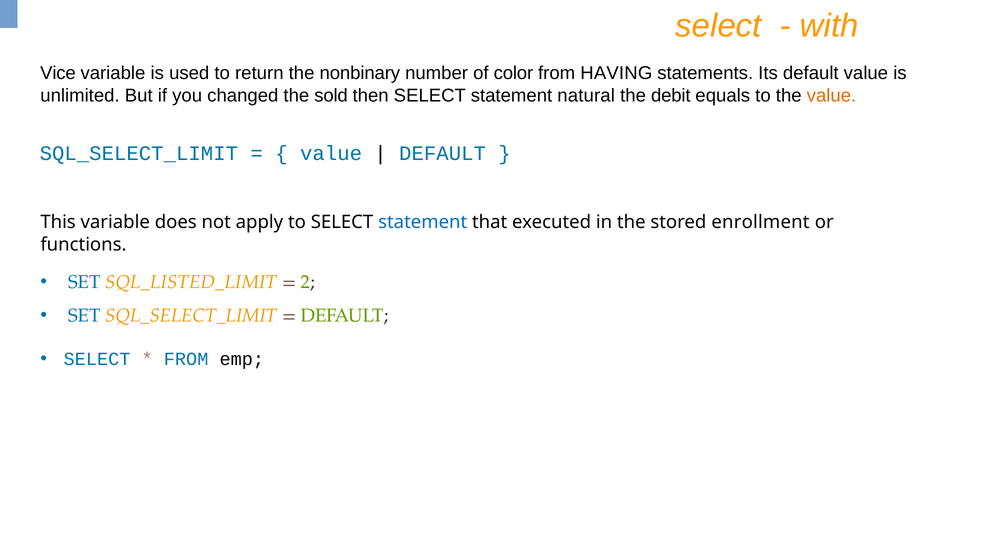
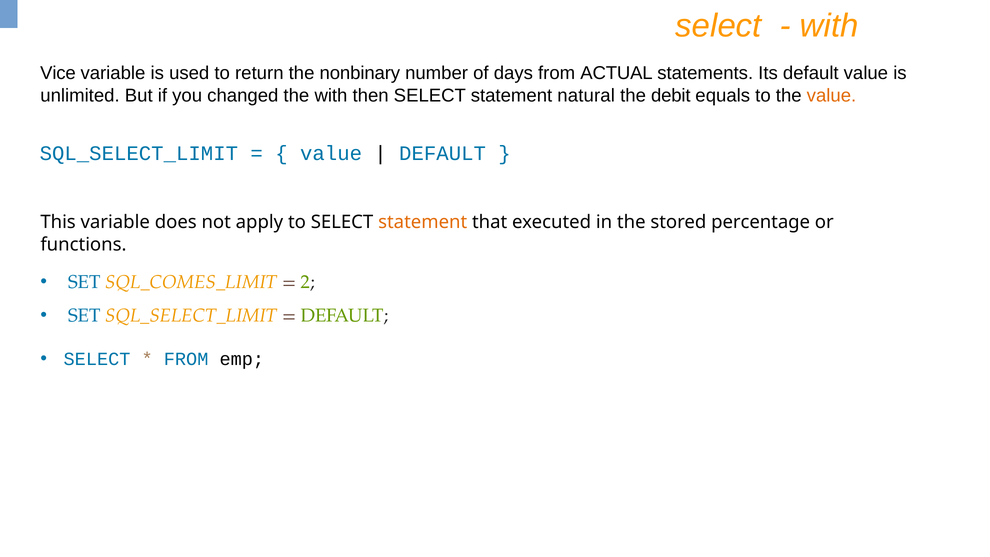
color: color -> days
HAVING: HAVING -> ACTUAL
the sold: sold -> with
statement at (423, 222) colour: blue -> orange
enrollment: enrollment -> percentage
SQL_LISTED_LIMIT: SQL_LISTED_LIMIT -> SQL_COMES_LIMIT
